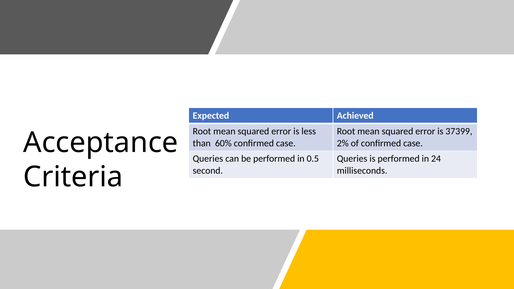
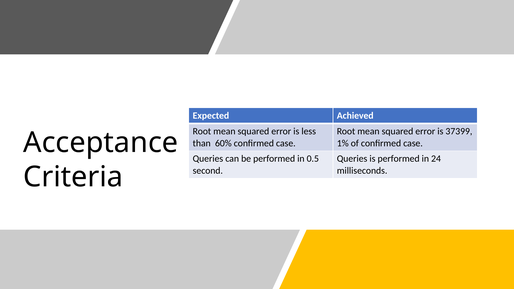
2%: 2% -> 1%
